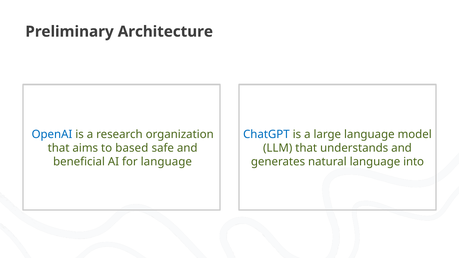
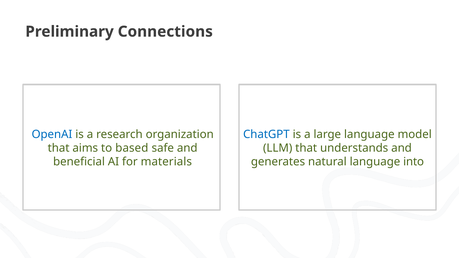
Architecture: Architecture -> Connections
for language: language -> materials
